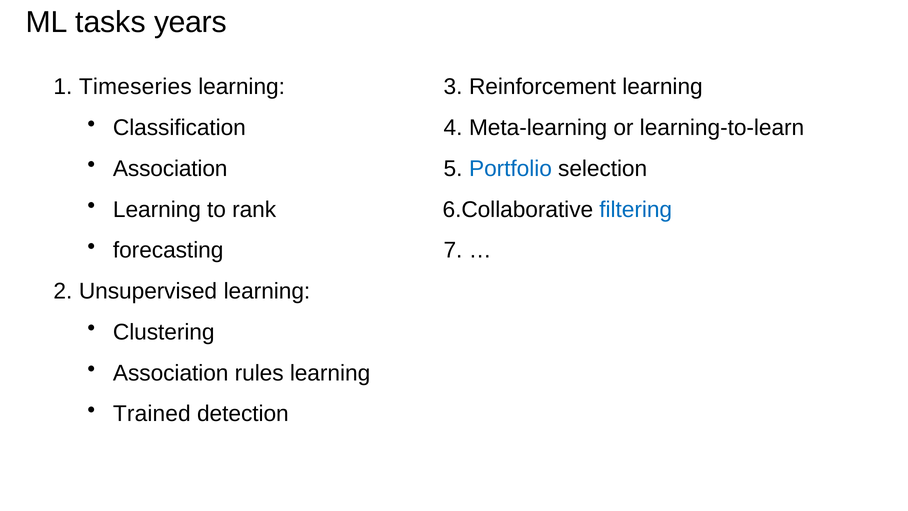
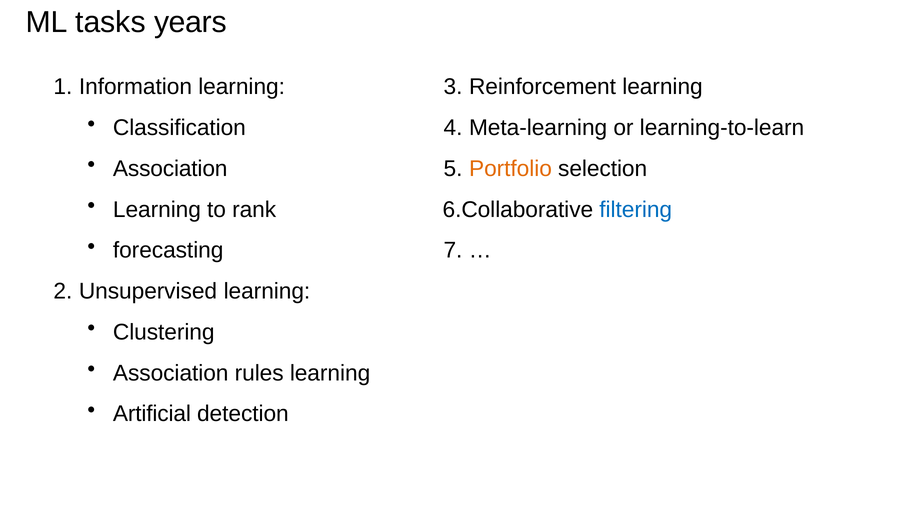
Timeseries: Timeseries -> Information
Portfolio colour: blue -> orange
Trained: Trained -> Artificial
